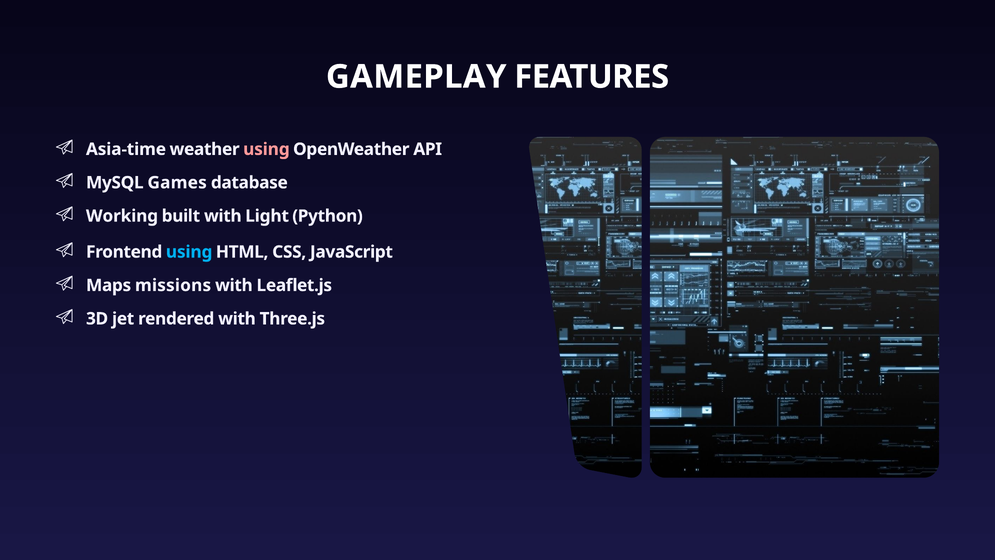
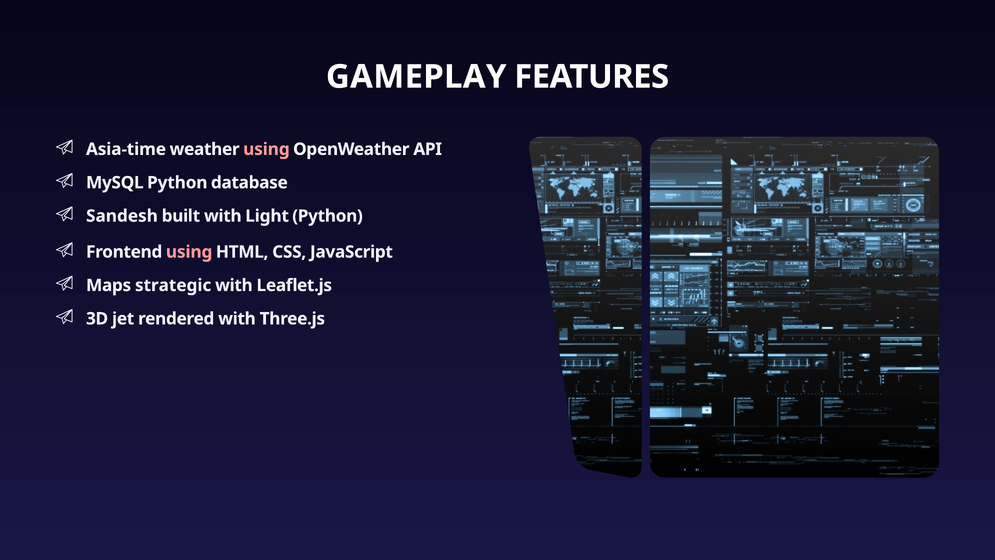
MySQL Games: Games -> Python
Working: Working -> Sandesh
using at (189, 252) colour: light blue -> pink
missions: missions -> strategic
